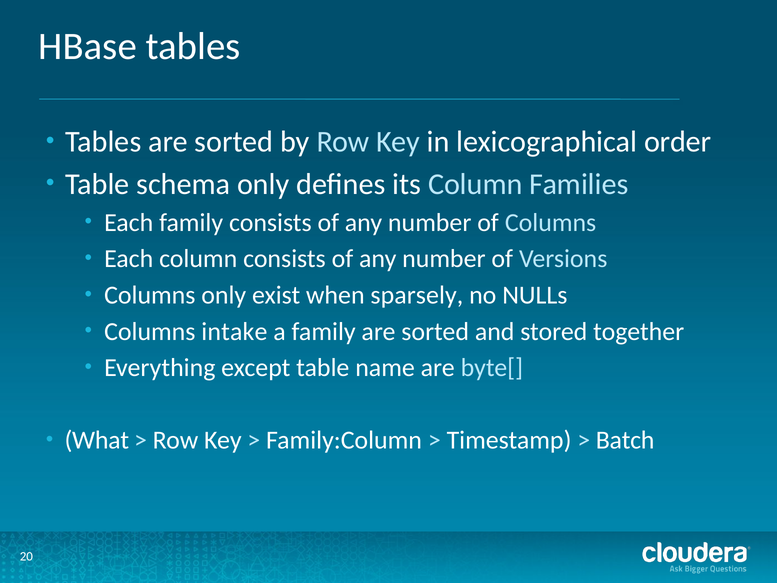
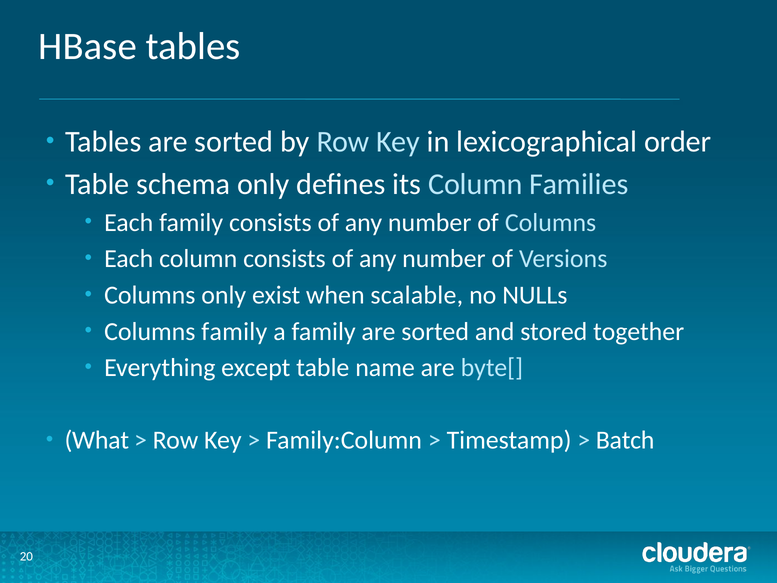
sparsely: sparsely -> scalable
Columns intake: intake -> family
